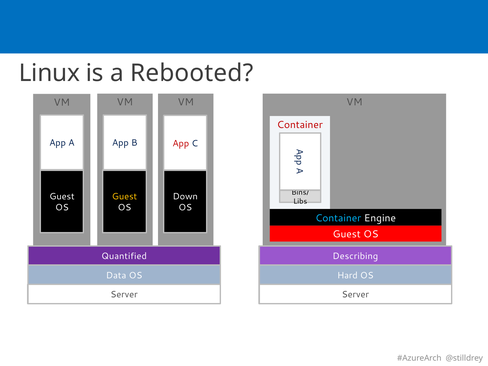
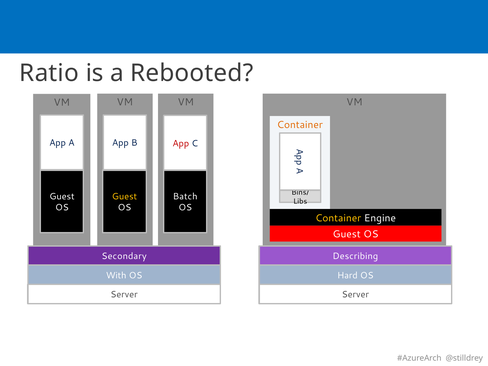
Linux: Linux -> Ratio
Container at (300, 125) colour: red -> orange
Down: Down -> Batch
Container at (338, 218) colour: light blue -> yellow
Quantified: Quantified -> Secondary
Data: Data -> With
